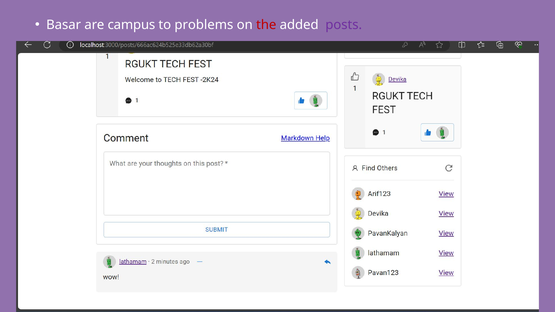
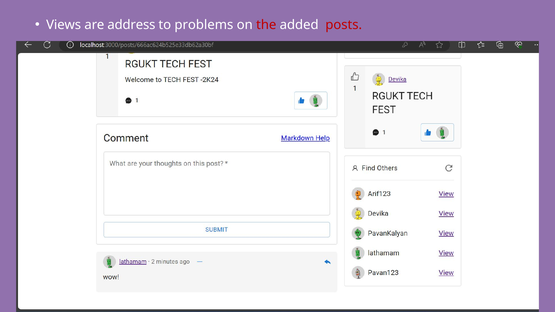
Basar: Basar -> Views
campus: campus -> address
posts colour: purple -> red
